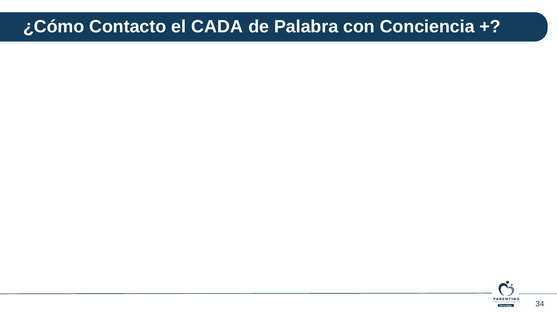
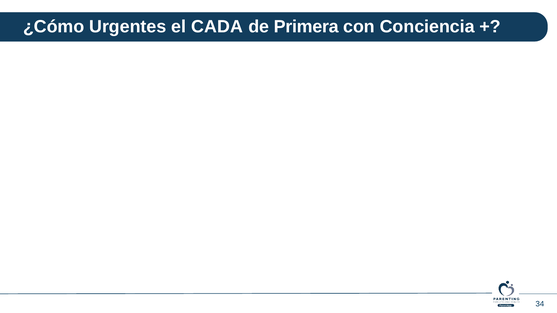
Contacto: Contacto -> Urgentes
Palabra: Palabra -> Primera
